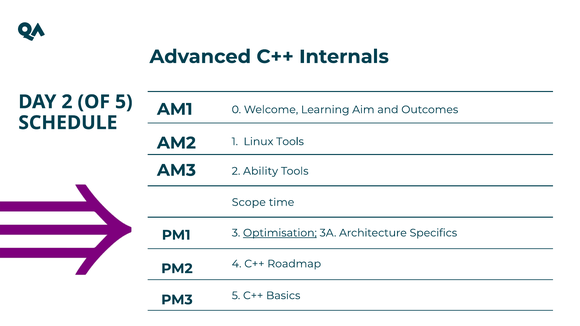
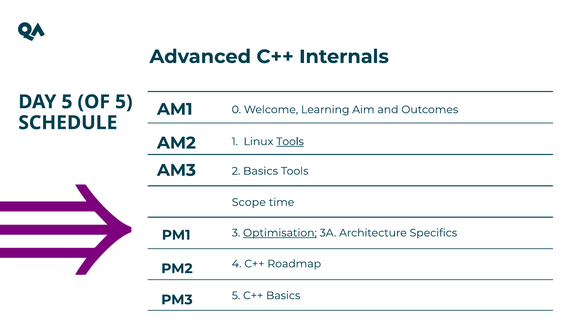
DAY 2: 2 -> 5
Tools at (290, 142) underline: none -> present
2 Ability: Ability -> Basics
